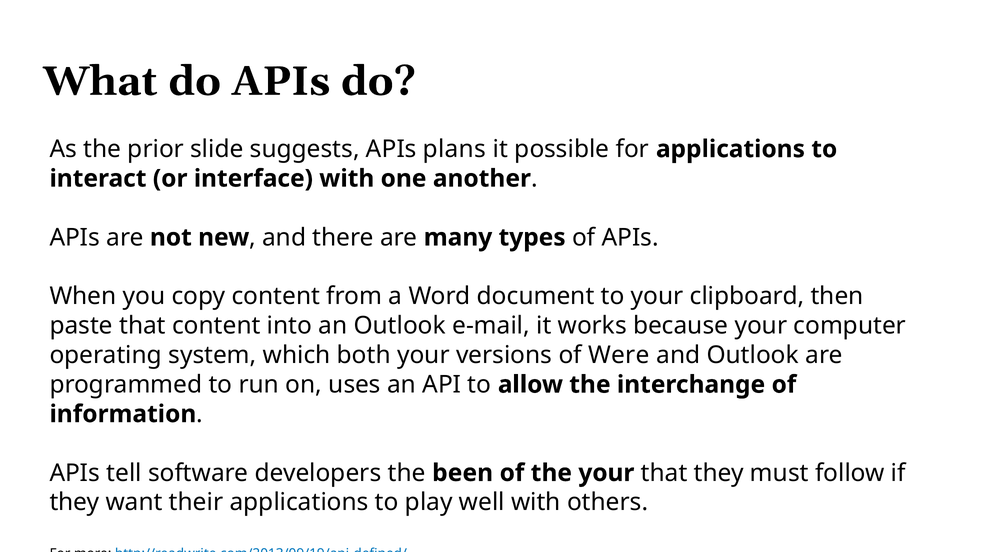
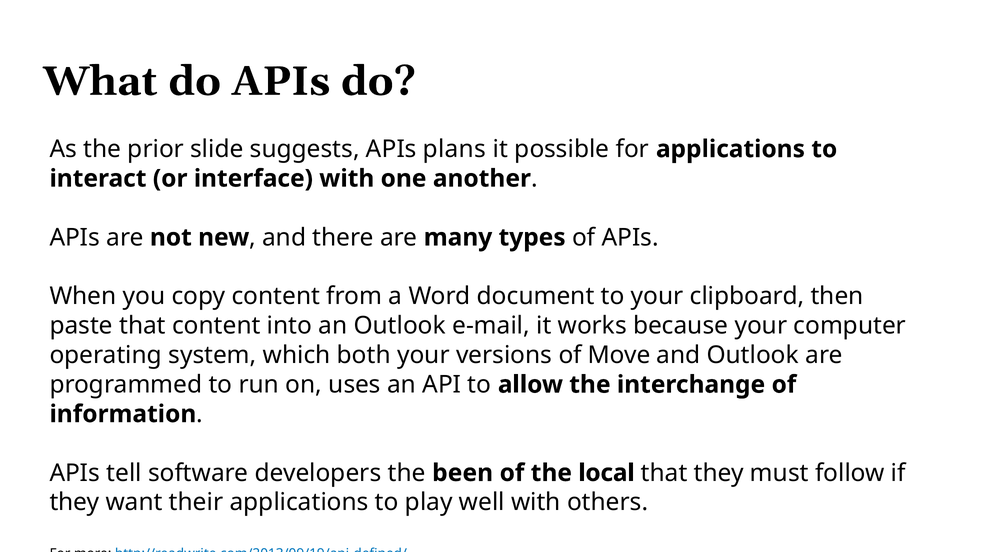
Were: Were -> Move
the your: your -> local
